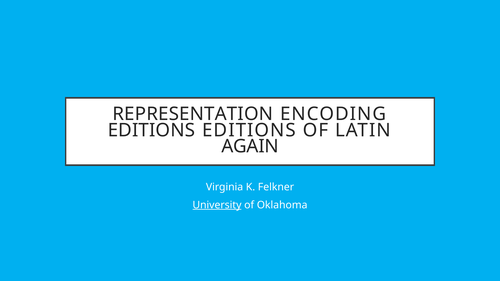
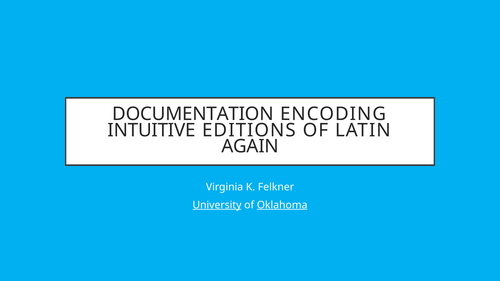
REPRESENTATION: REPRESENTATION -> DOCUMENTATION
EDITIONS at (151, 130): EDITIONS -> INTUITIVE
Oklahoma underline: none -> present
